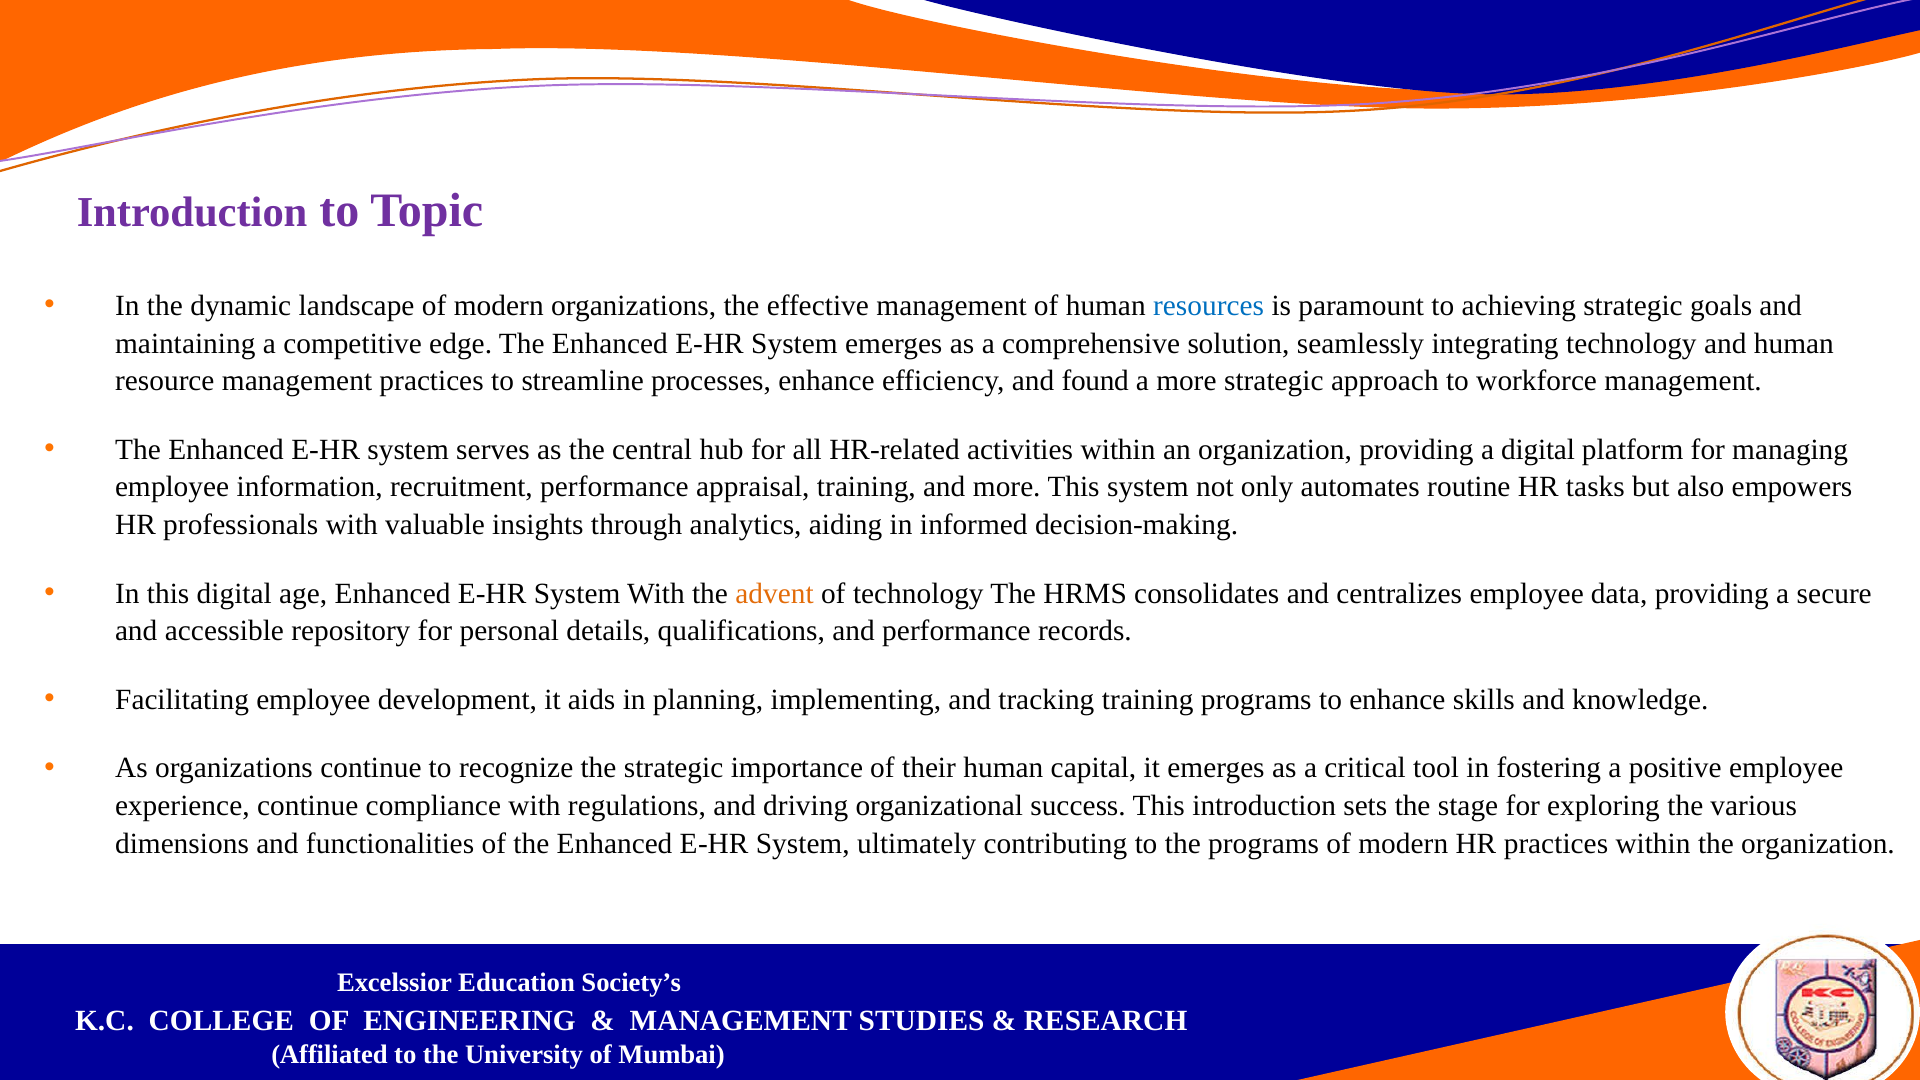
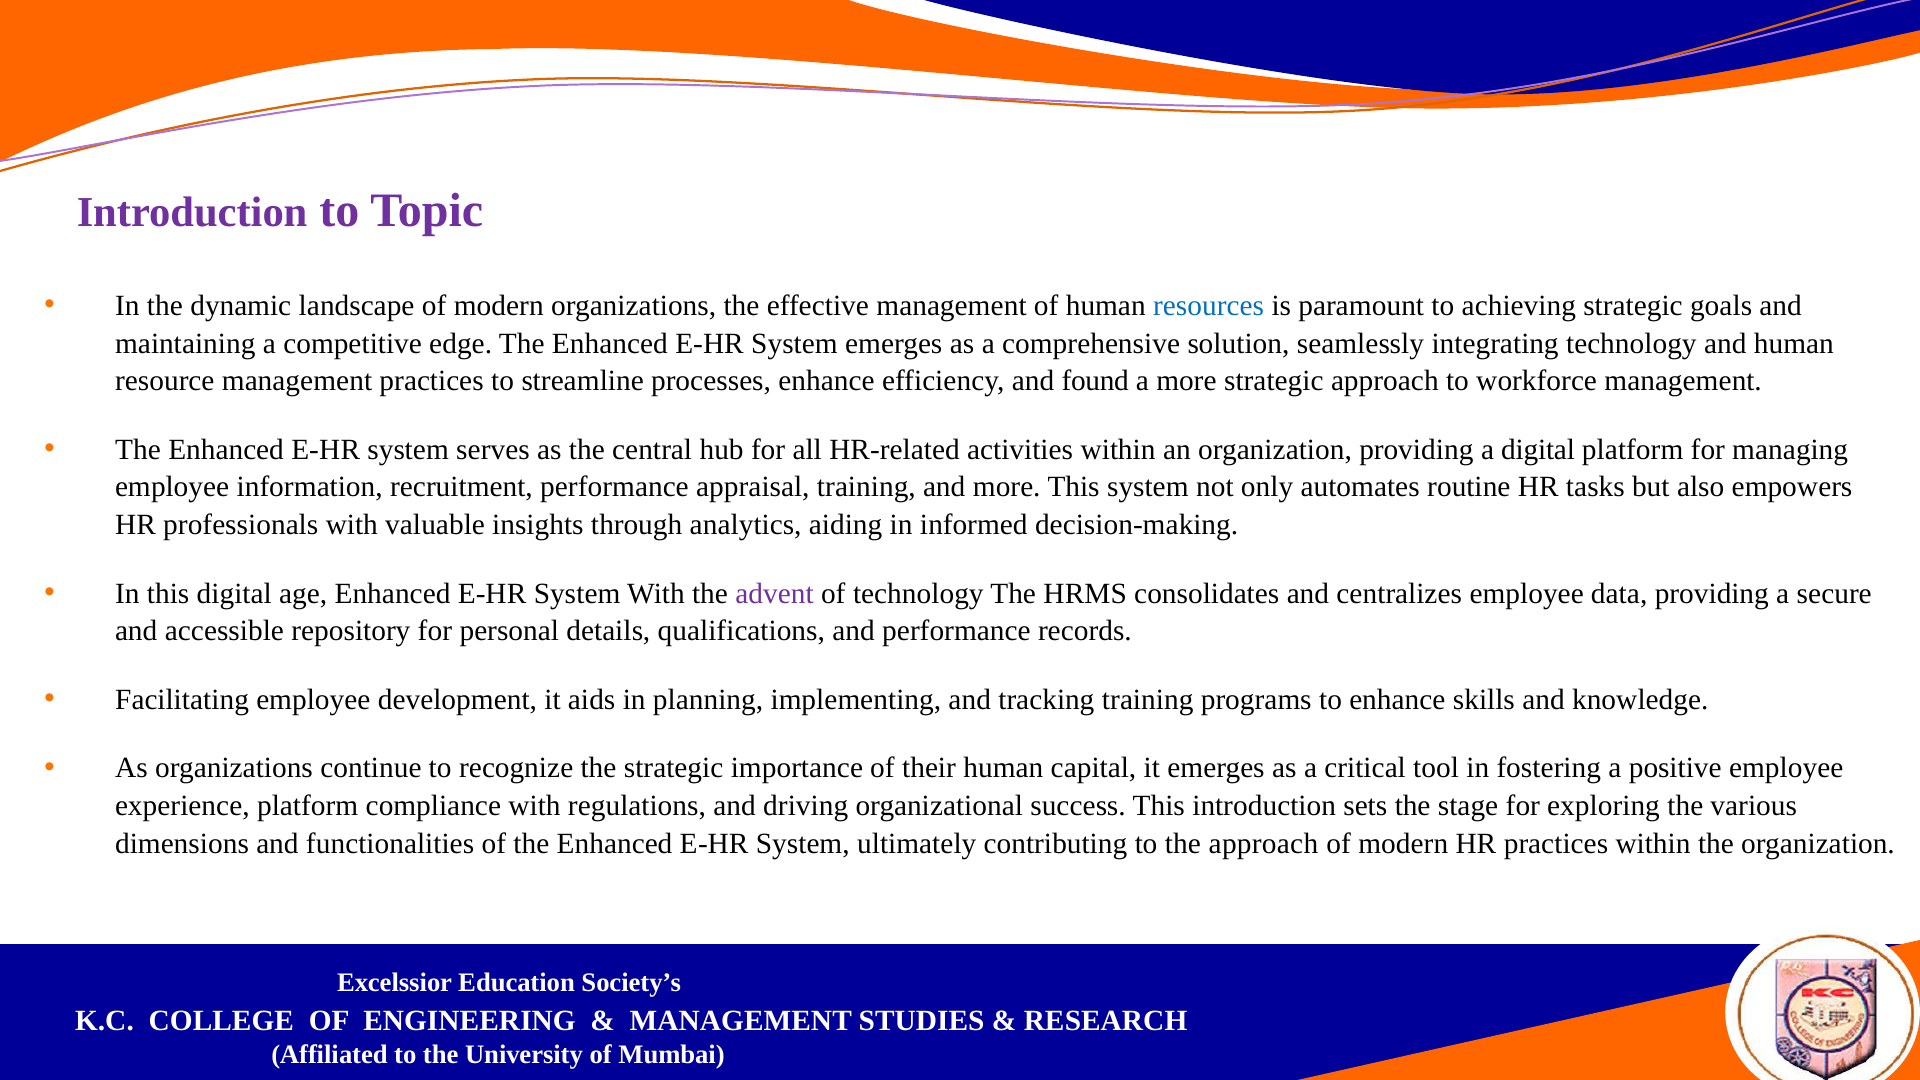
advent colour: orange -> purple
experience continue: continue -> platform
the programs: programs -> approach
